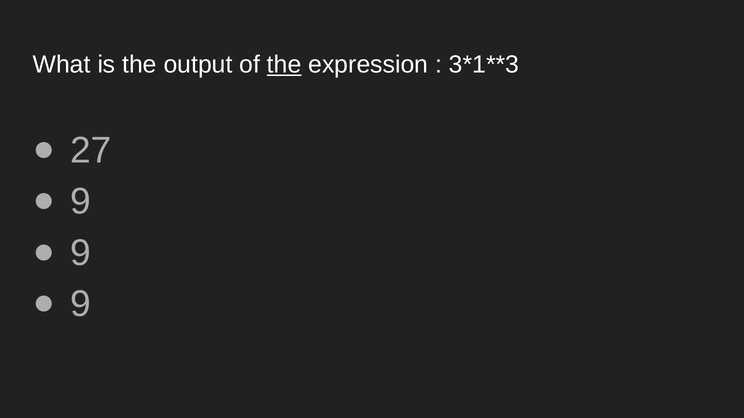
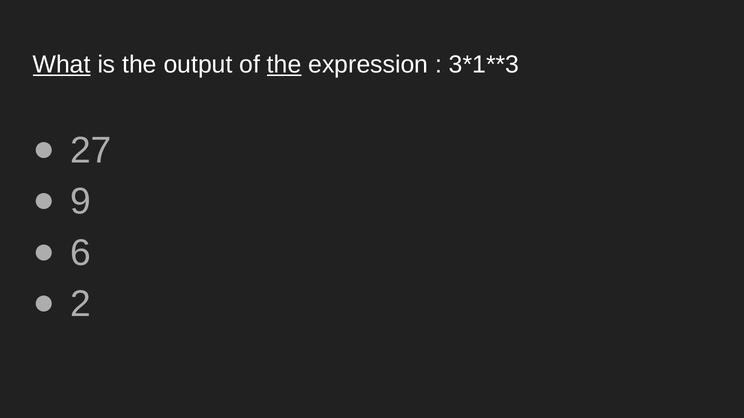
What underline: none -> present
9 at (80, 253): 9 -> 6
9 at (80, 305): 9 -> 2
